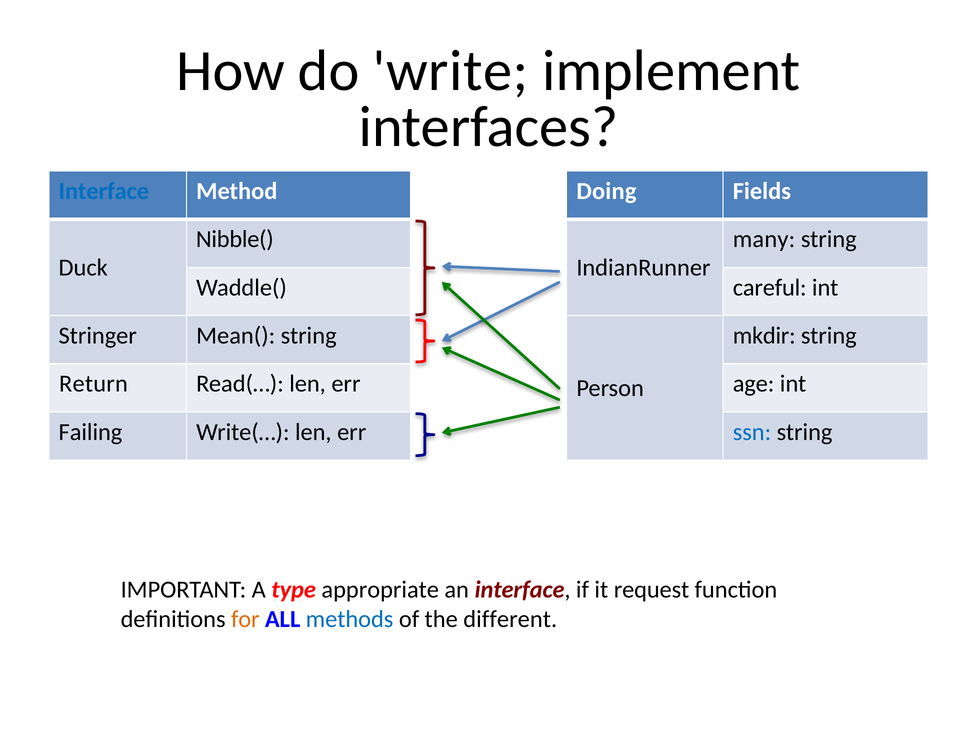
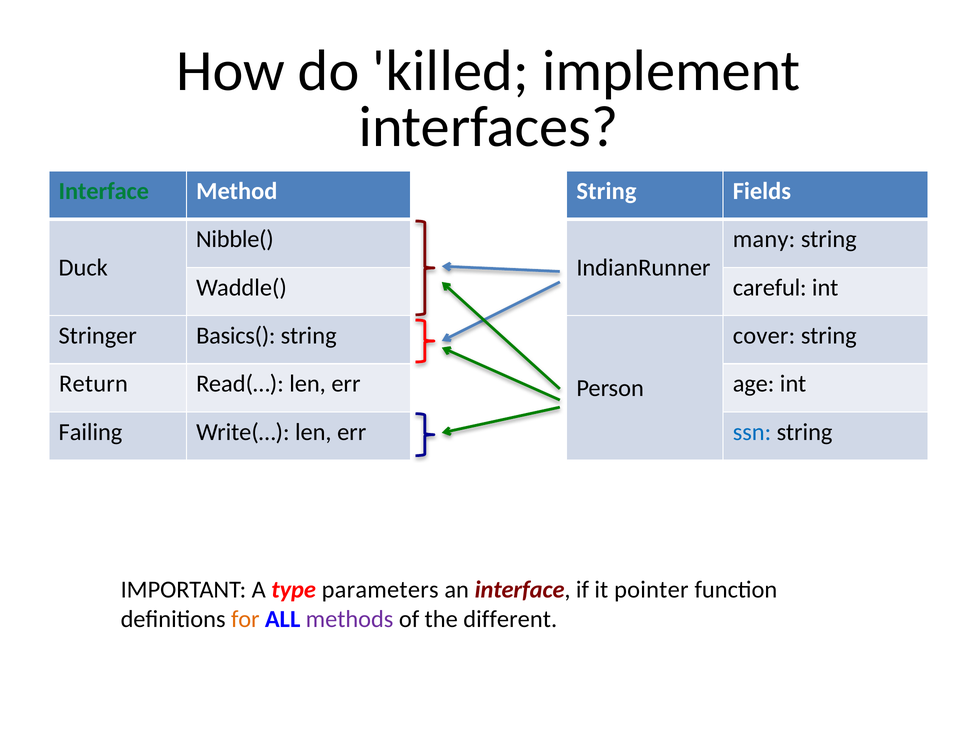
write: write -> killed
Interface at (104, 191) colour: blue -> green
Doing at (606, 191): Doing -> String
Mean(: Mean( -> Basics(
mkdir: mkdir -> cover
appropriate: appropriate -> parameters
request: request -> pointer
methods colour: blue -> purple
